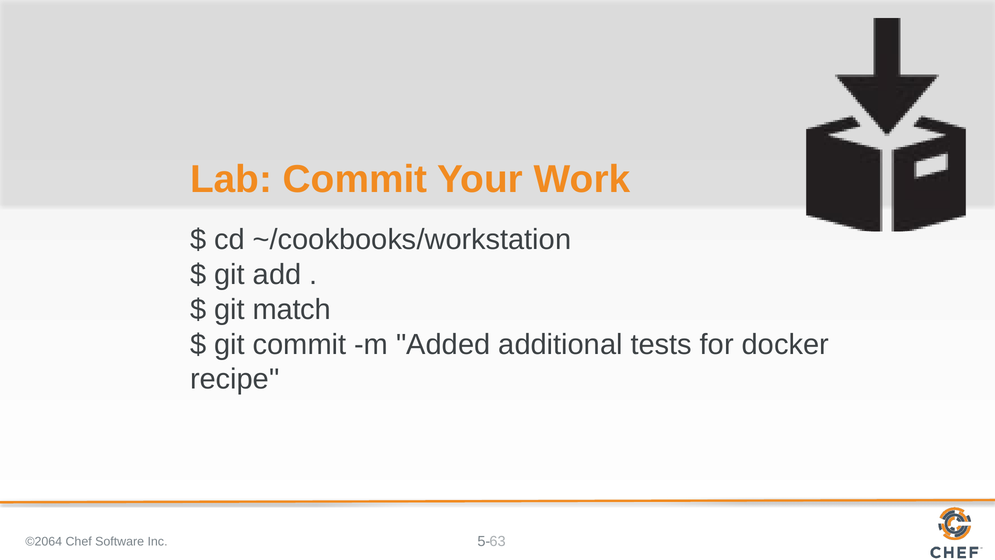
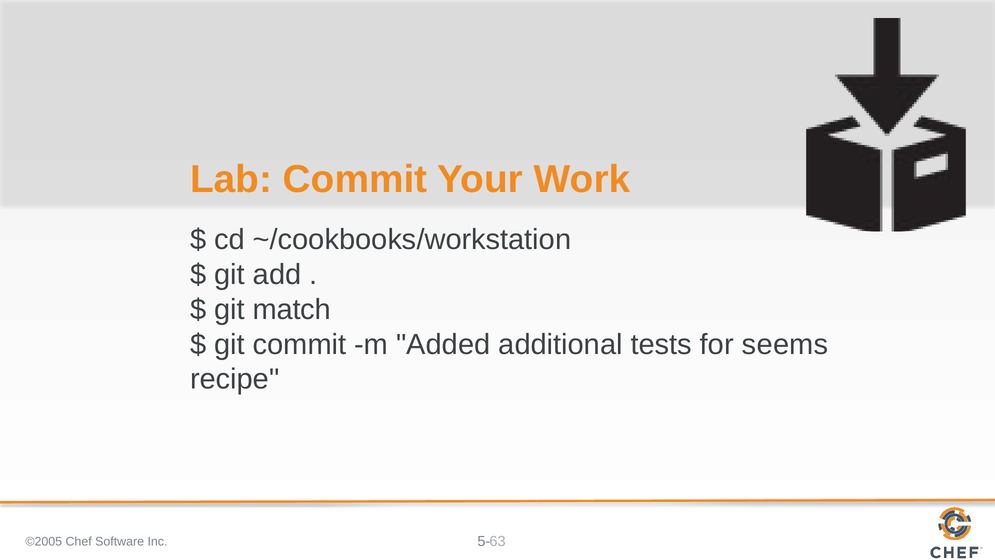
docker: docker -> seems
©2064: ©2064 -> ©2005
